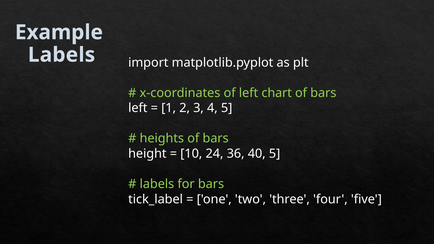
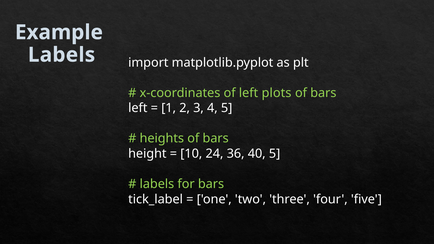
chart: chart -> plots
